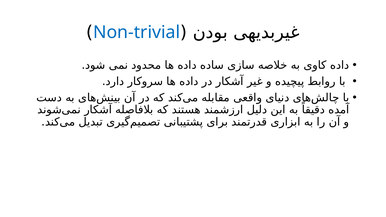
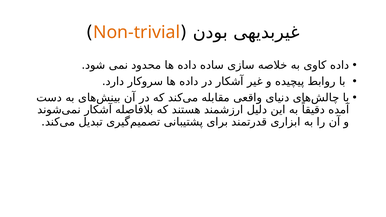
Non-trivial colour: blue -> orange
